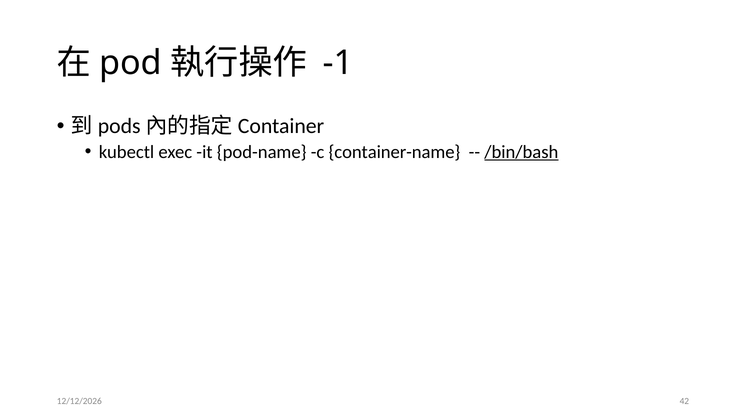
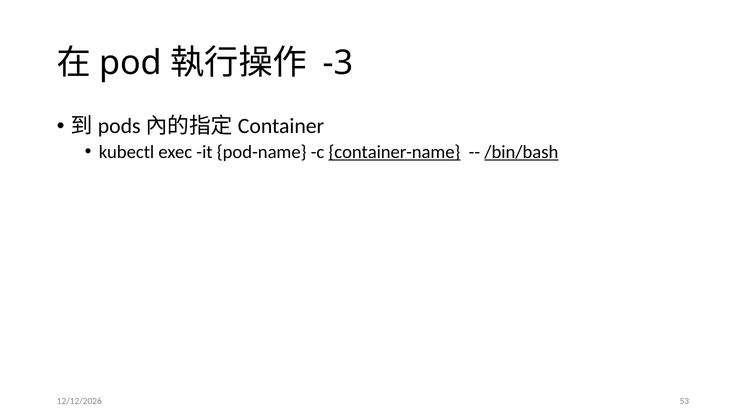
-1: -1 -> -3
container-name underline: none -> present
42: 42 -> 53
